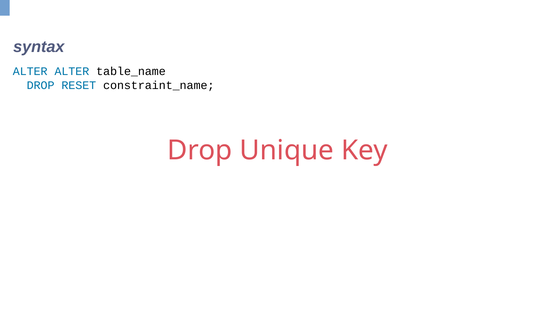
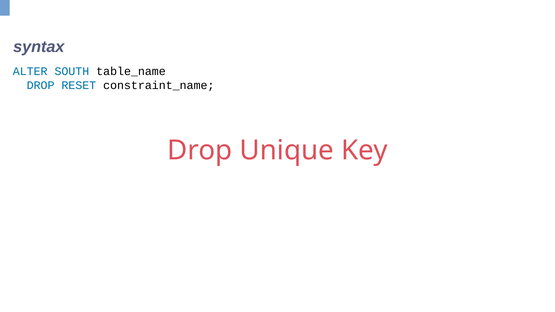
ALTER ALTER: ALTER -> SOUTH
